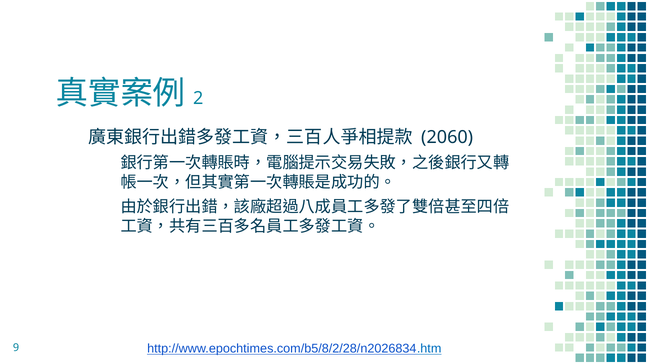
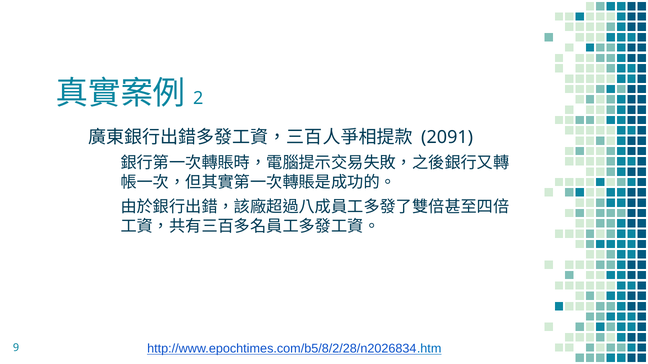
2060: 2060 -> 2091
